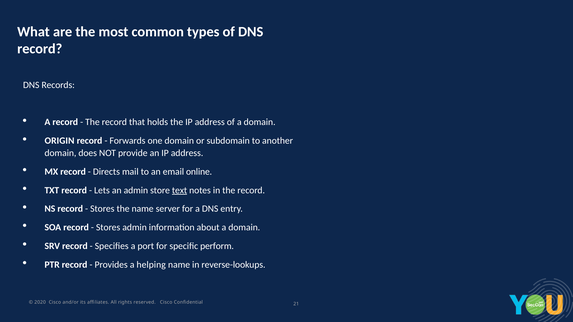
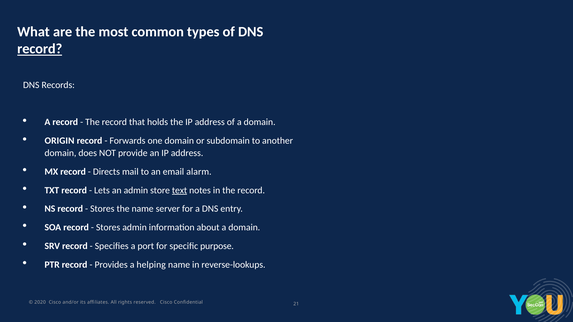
record at (40, 49) underline: none -> present
online: online -> alarm
perform: perform -> purpose
